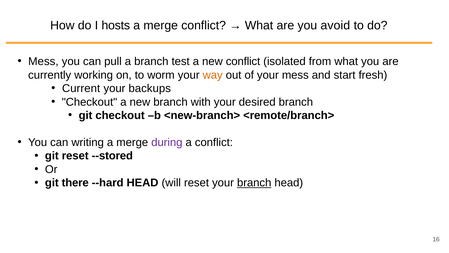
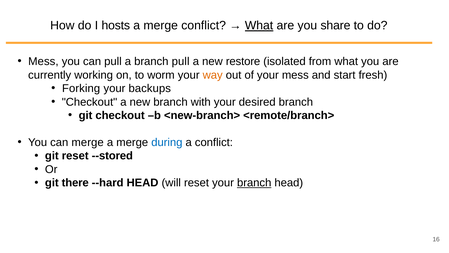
What at (259, 26) underline: none -> present
avoid: avoid -> share
branch test: test -> pull
new conflict: conflict -> restore
Current: Current -> Forking
can writing: writing -> merge
during colour: purple -> blue
